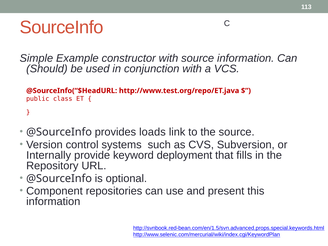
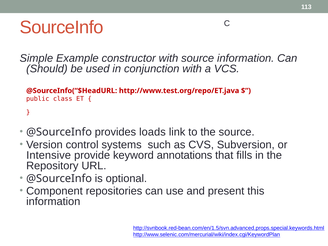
Internally: Internally -> Intensive
deployment: deployment -> annotations
